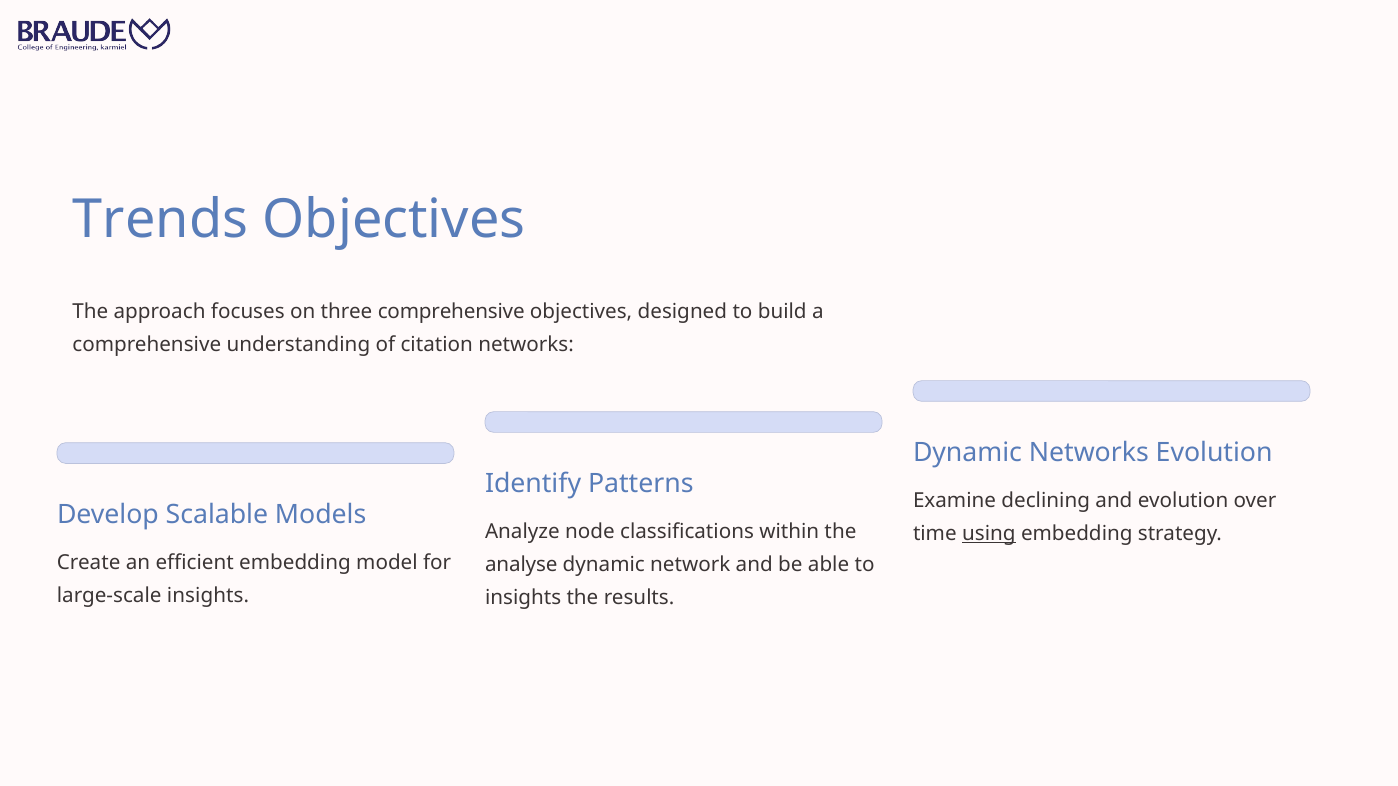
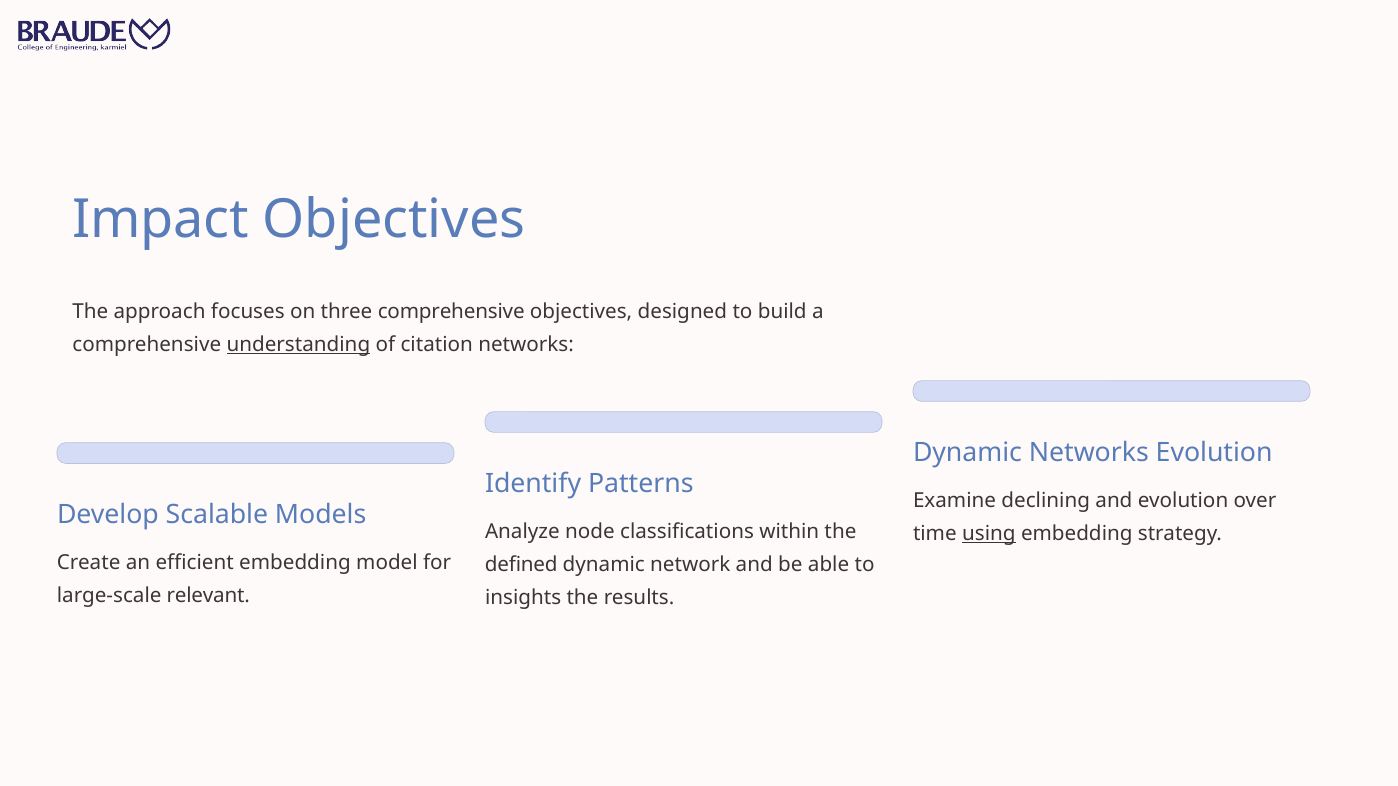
Trends: Trends -> Impact
understanding underline: none -> present
analyse: analyse -> defined
large-scale insights: insights -> relevant
